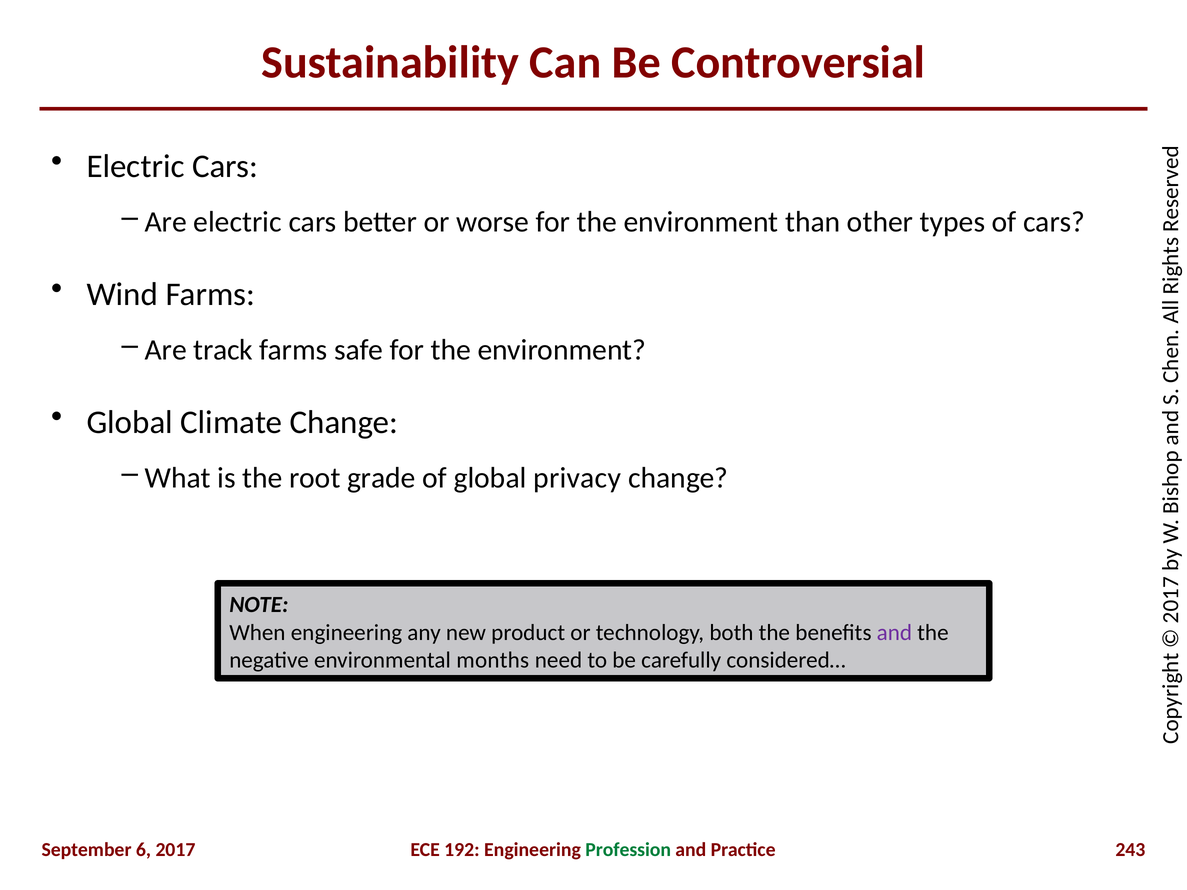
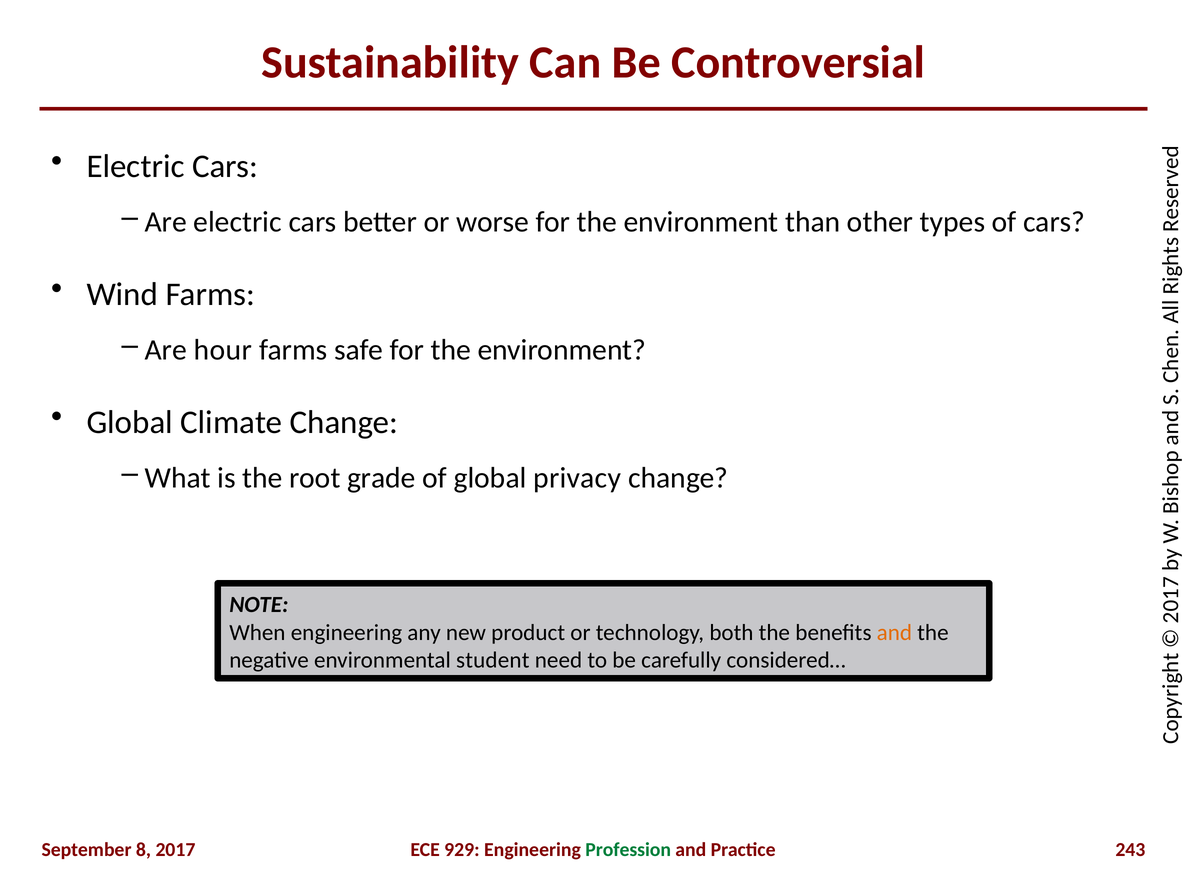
track: track -> hour
and at (894, 633) colour: purple -> orange
months: months -> student
6: 6 -> 8
192: 192 -> 929
